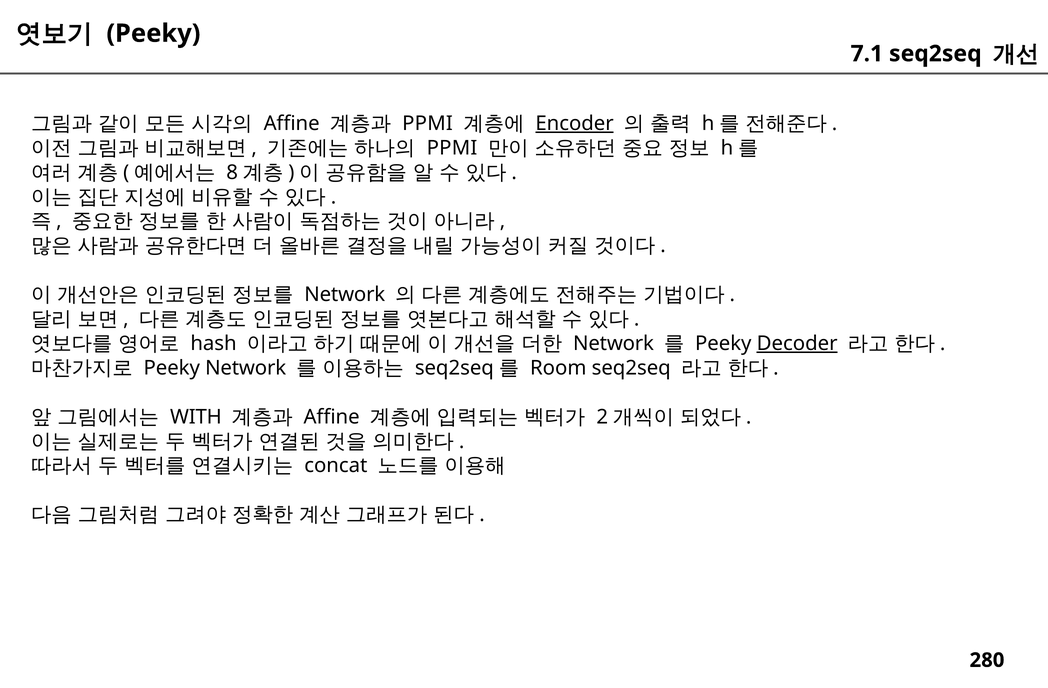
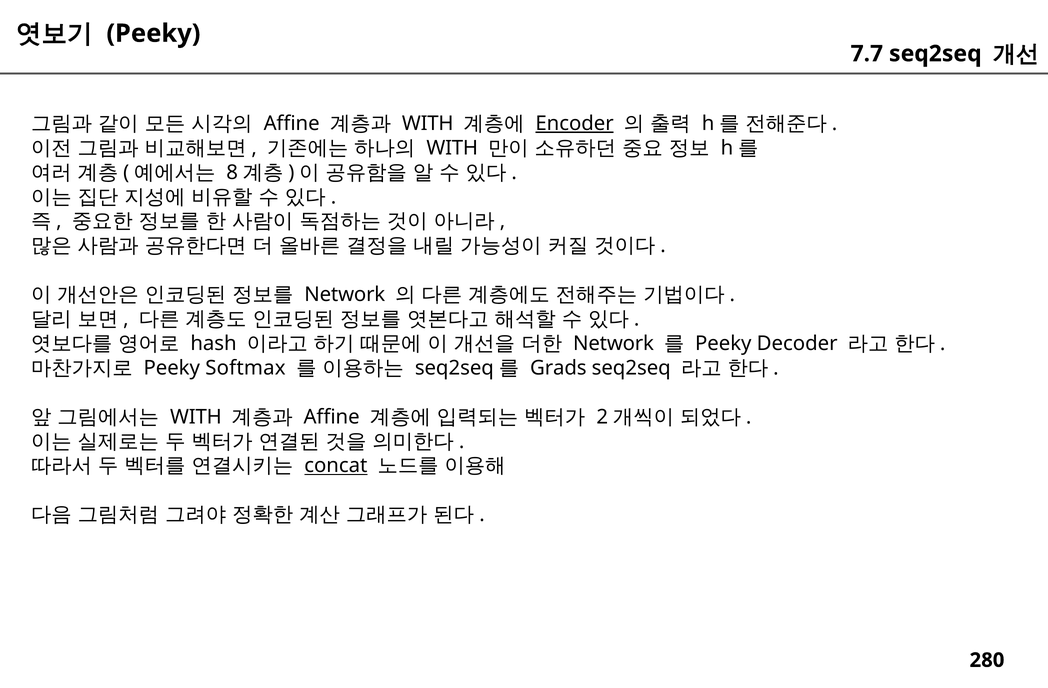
7.1: 7.1 -> 7.7
PPMI at (428, 124): PPMI -> WITH
PPMI at (452, 148): PPMI -> WITH
Decoder underline: present -> none
Peeky Network: Network -> Softmax
Room: Room -> Grads
concat underline: none -> present
